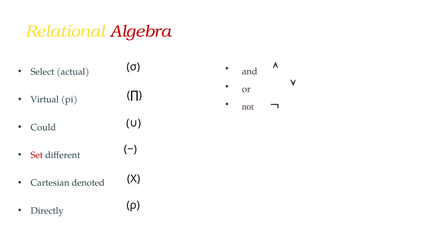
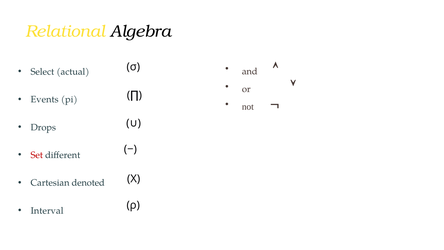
Algebra colour: red -> black
Virtual: Virtual -> Events
Could: Could -> Drops
Directly: Directly -> Interval
